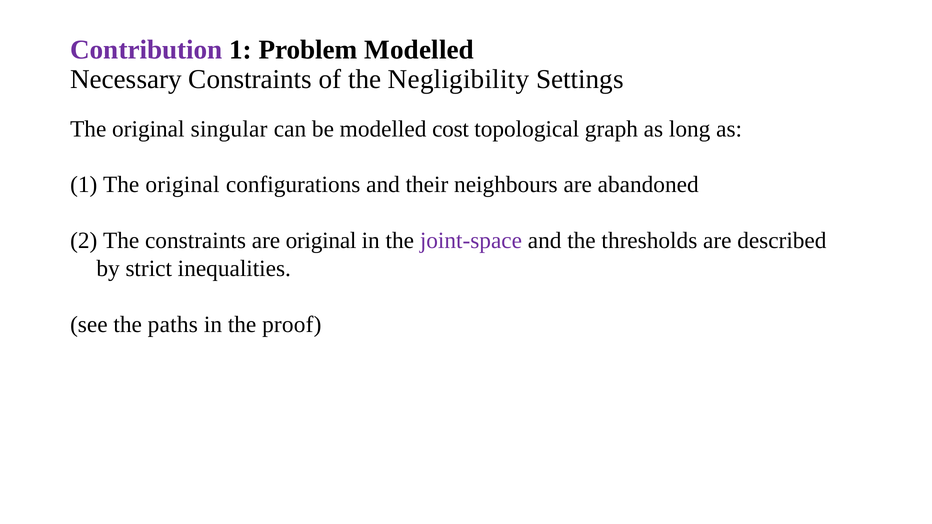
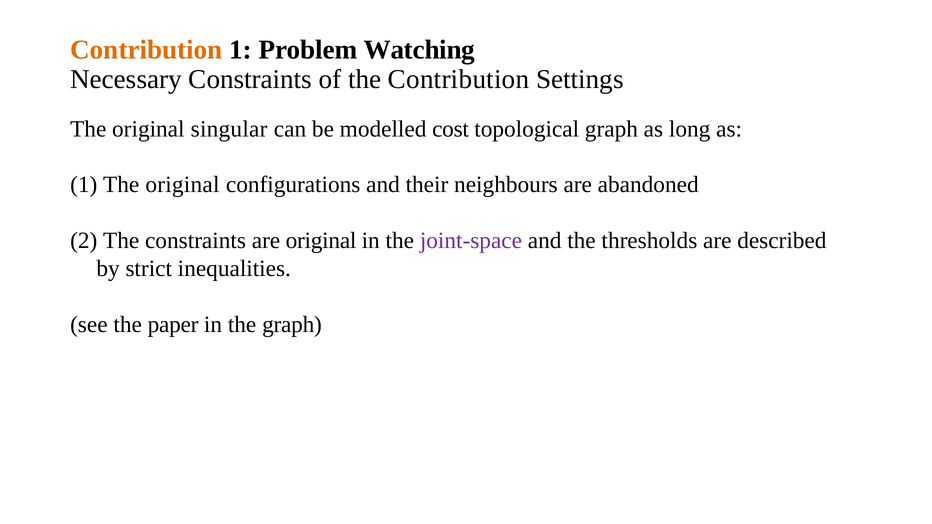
Contribution at (146, 50) colour: purple -> orange
Problem Modelled: Modelled -> Watching
the Negligibility: Negligibility -> Contribution
paths: paths -> paper
the proof: proof -> graph
